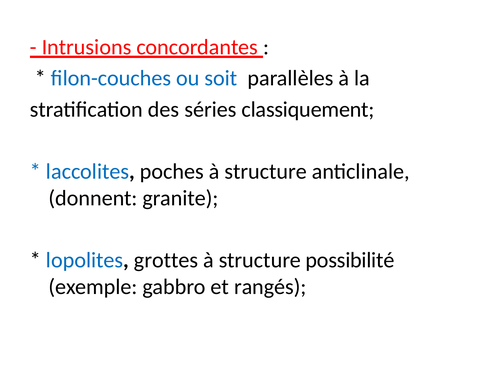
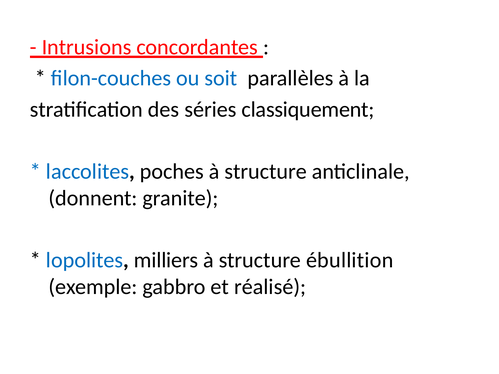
grottes: grottes -> milliers
possibilité: possibilité -> ébullition
rangés: rangés -> réalisé
